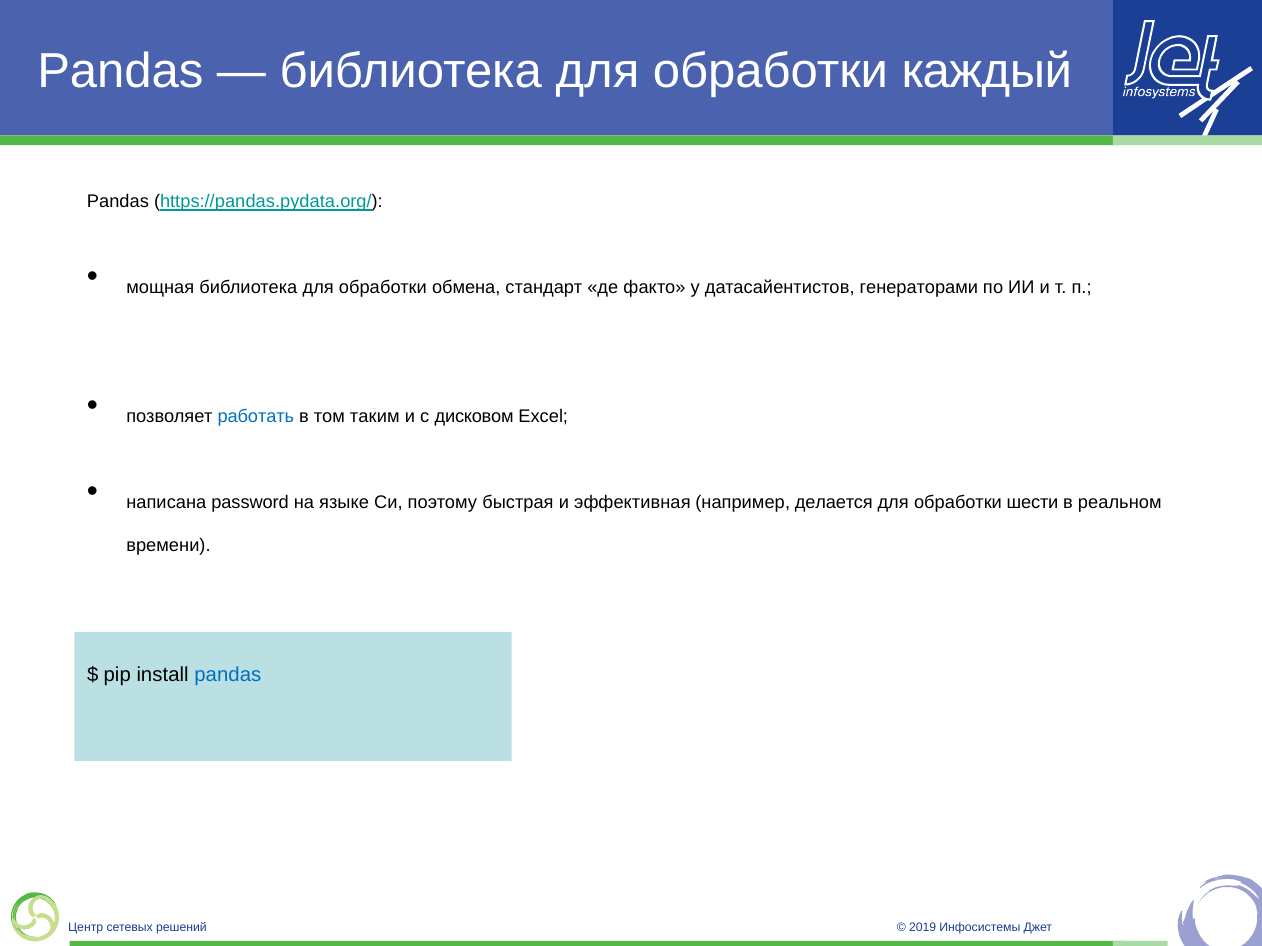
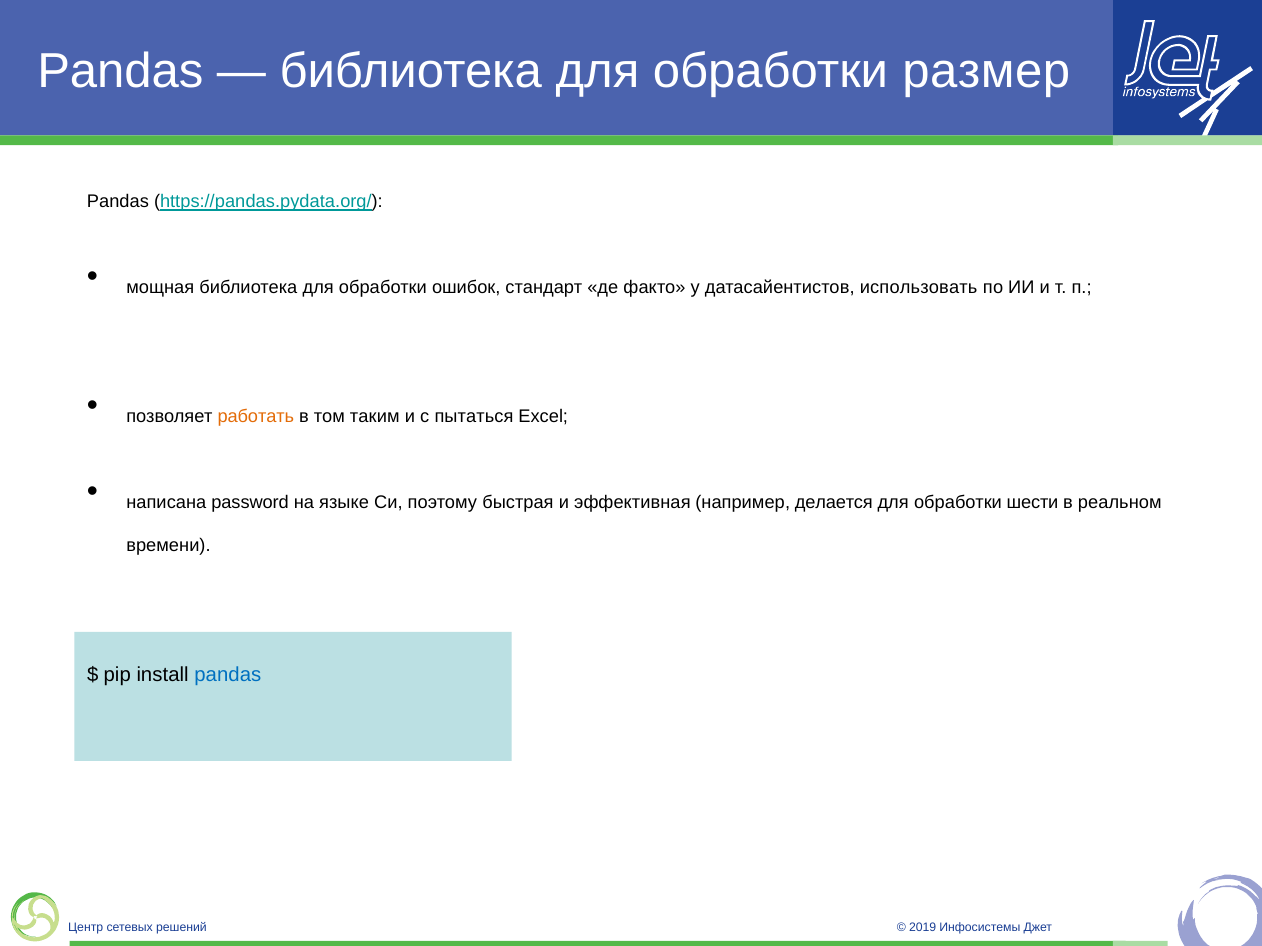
каждый: каждый -> размер
обмена: обмена -> ошибок
генераторами: генераторами -> использовать
работать colour: blue -> orange
дисковом: дисковом -> пытаться
